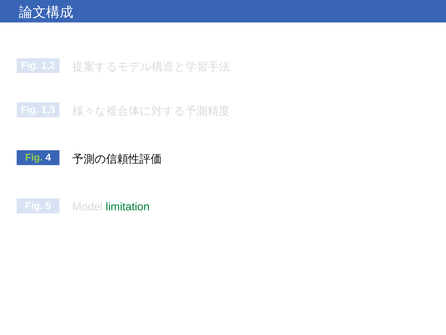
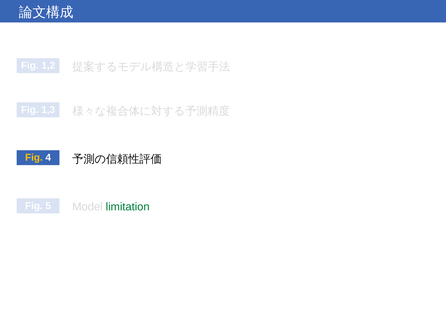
Fig at (34, 157) colour: light green -> yellow
